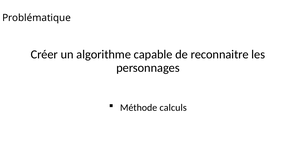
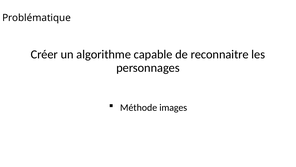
calculs: calculs -> images
